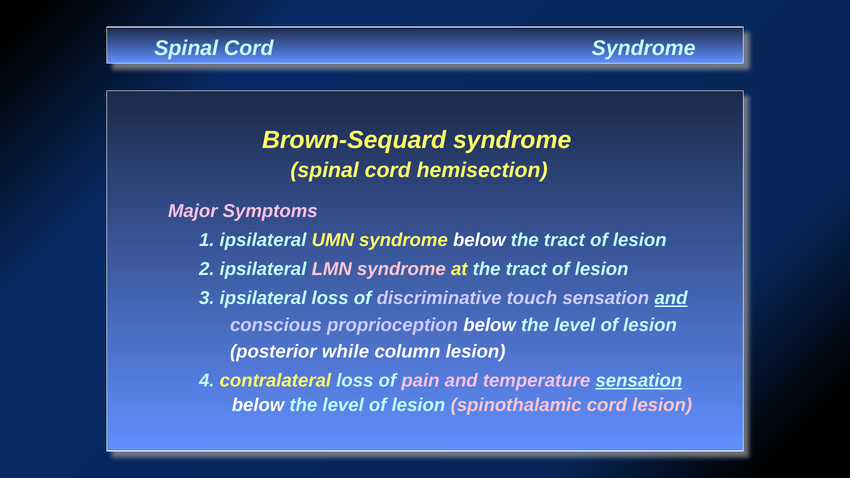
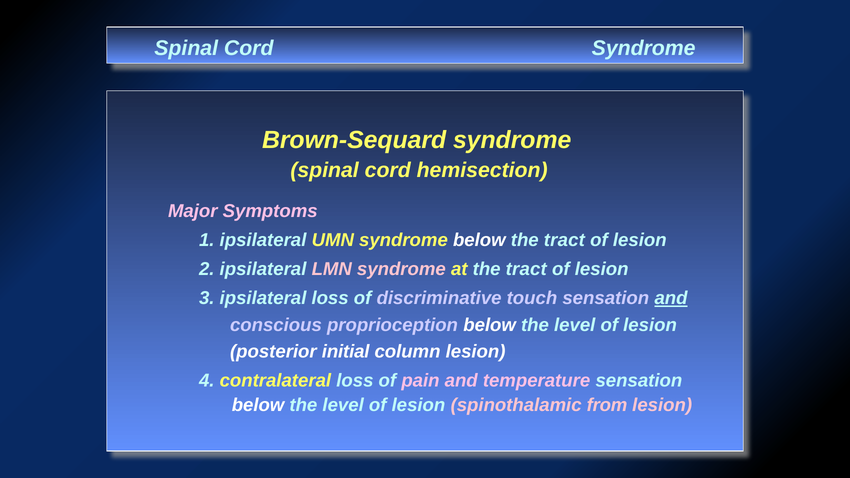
while: while -> initial
sensation at (639, 381) underline: present -> none
spinothalamic cord: cord -> from
